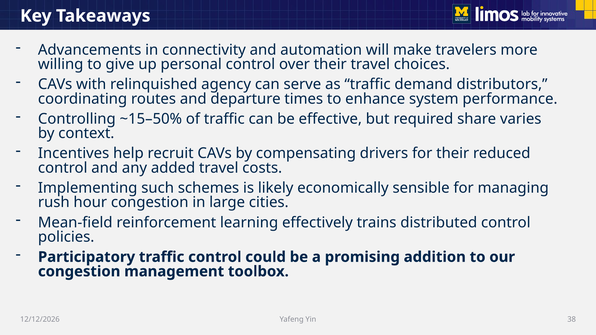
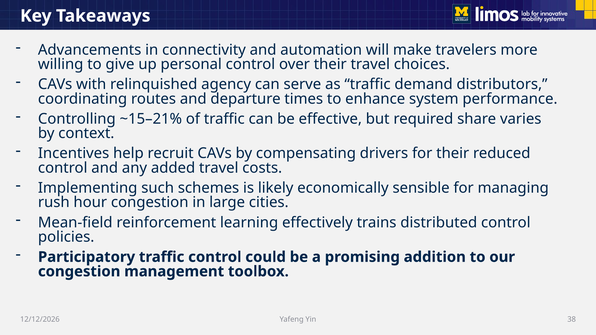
~15–50%: ~15–50% -> ~15–21%
